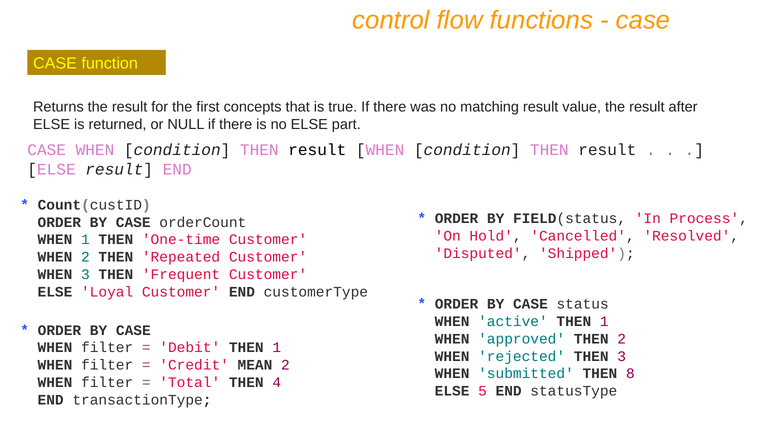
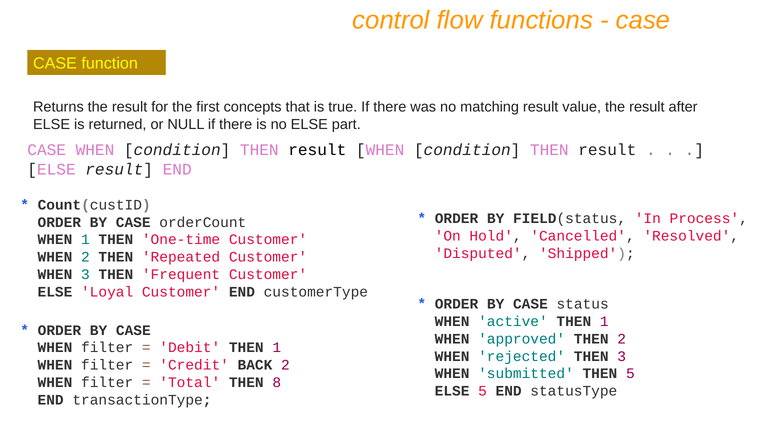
MEAN: MEAN -> BACK
THEN 8: 8 -> 5
4: 4 -> 8
